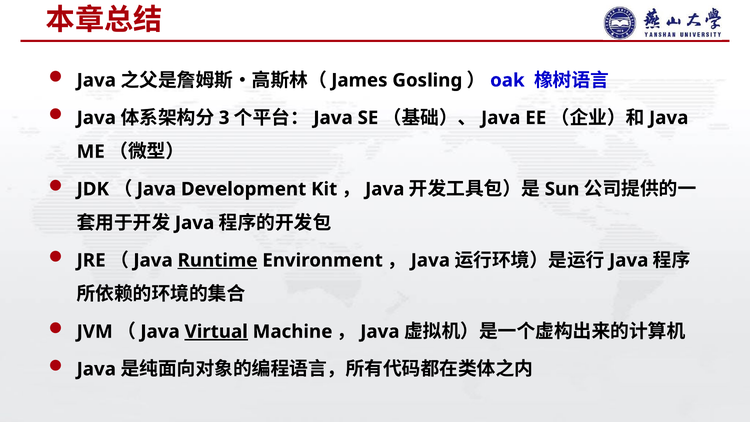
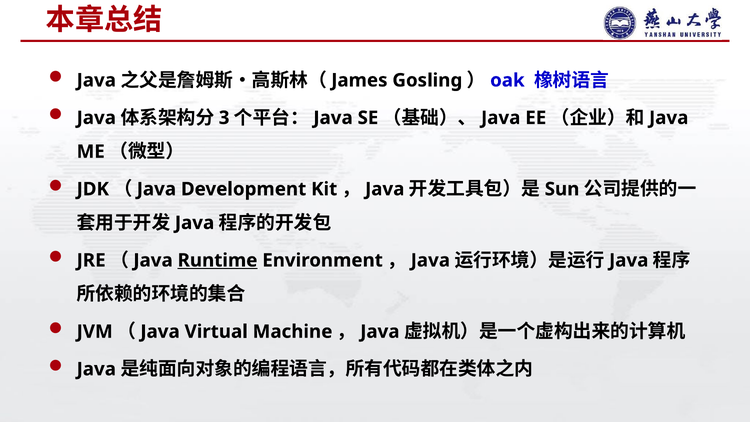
Virtual underline: present -> none
